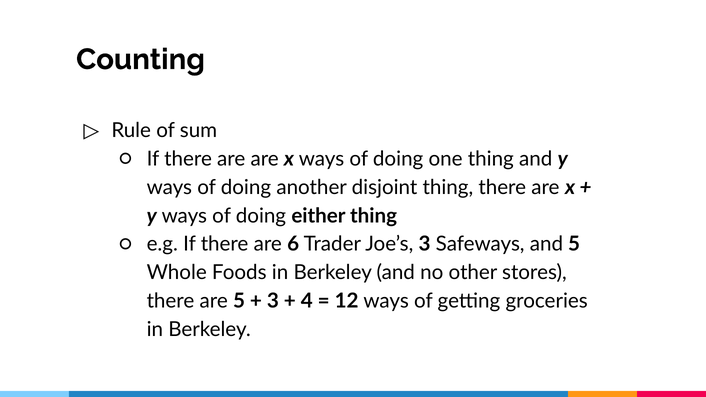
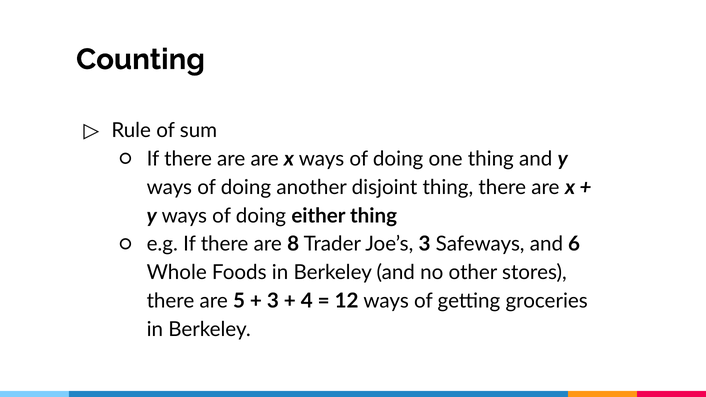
6: 6 -> 8
and 5: 5 -> 6
